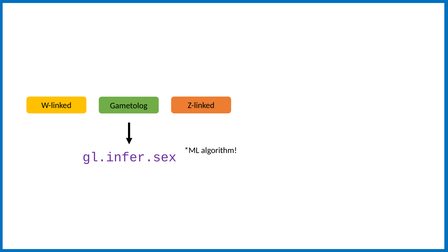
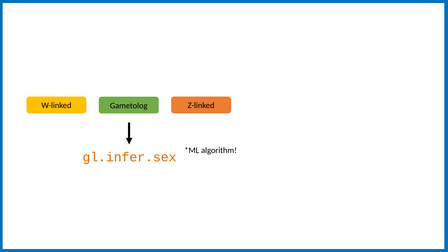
gl.infer.sex colour: purple -> orange
